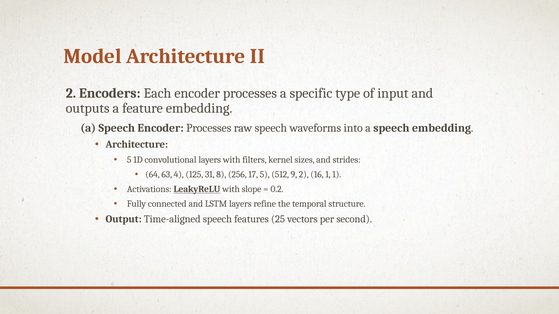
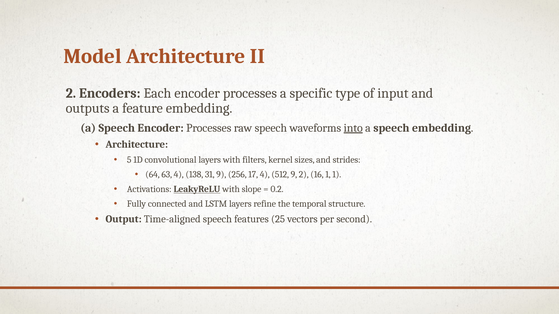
into underline: none -> present
125: 125 -> 138
31 8: 8 -> 9
17 5: 5 -> 4
